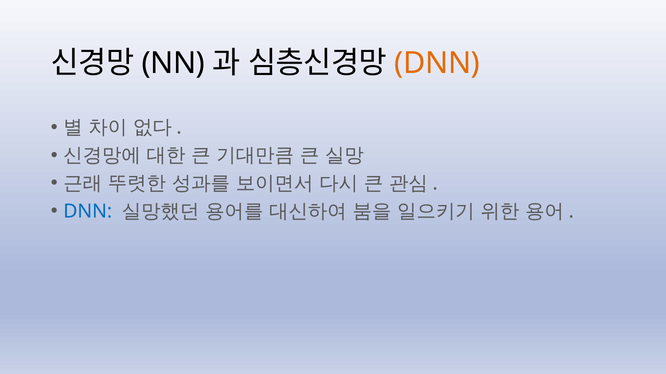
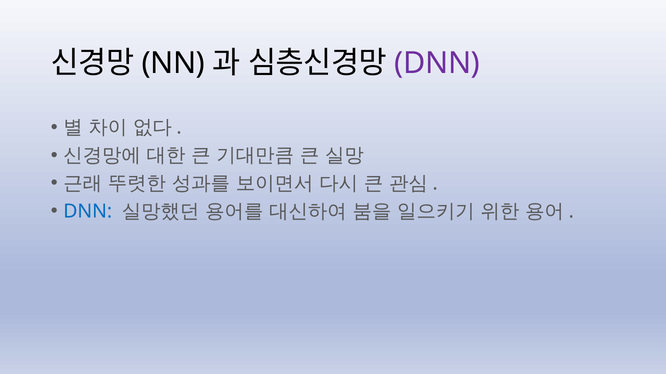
DNN at (437, 63) colour: orange -> purple
